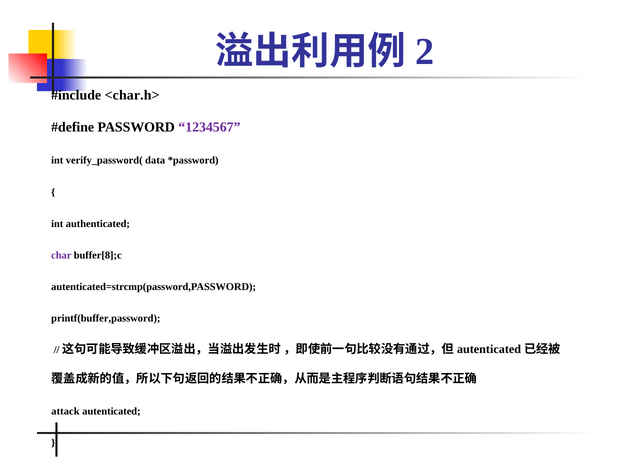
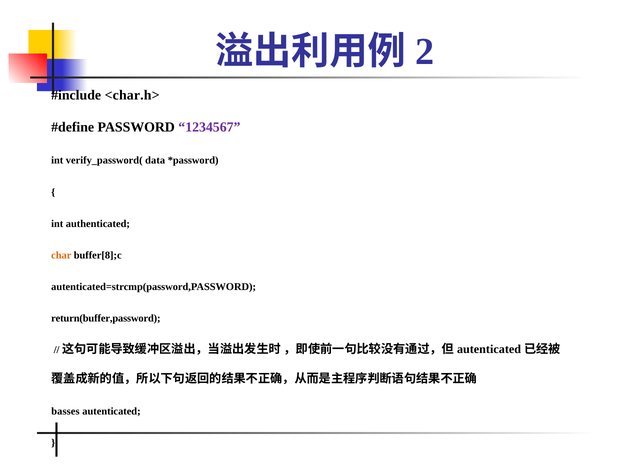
char colour: purple -> orange
printf(buffer,password: printf(buffer,password -> return(buffer,password
attack: attack -> basses
